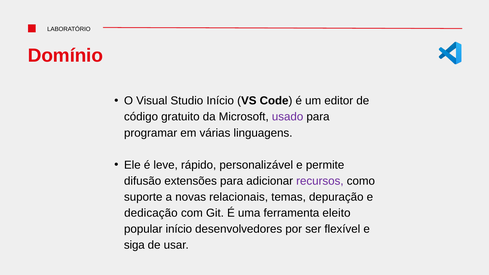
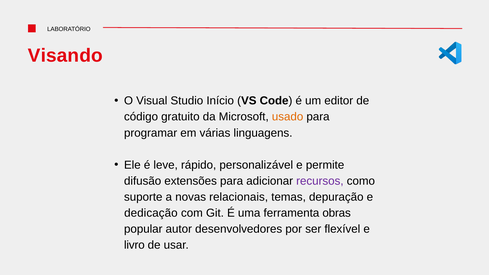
Domínio: Domínio -> Visando
usado colour: purple -> orange
eleito: eleito -> obras
popular início: início -> autor
siga: siga -> livro
